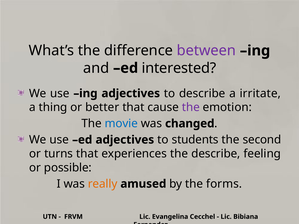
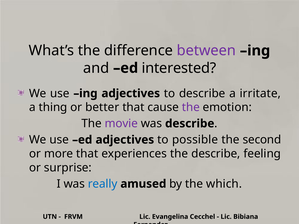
movie colour: blue -> purple
was changed: changed -> describe
students: students -> possible
turns: turns -> more
possible: possible -> surprise
really colour: orange -> blue
forms: forms -> which
